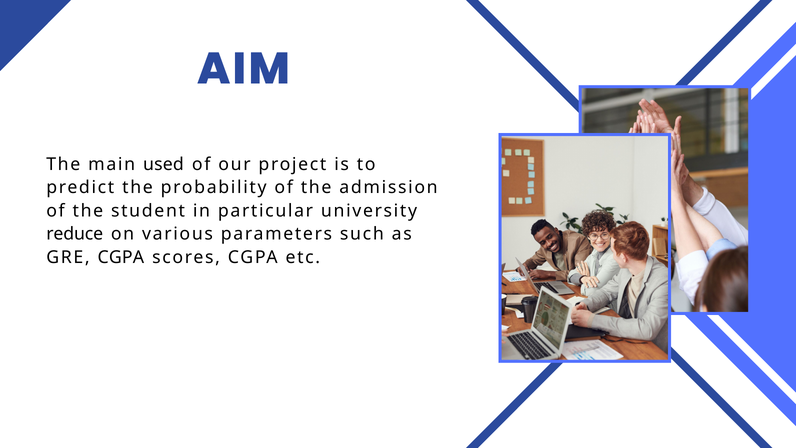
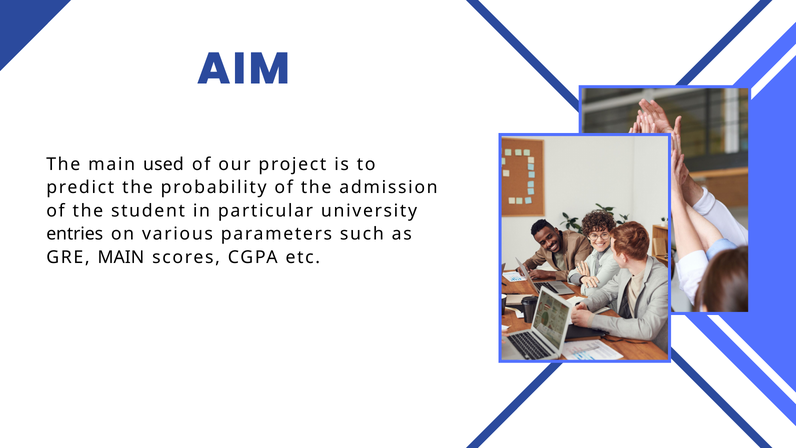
reduce: reduce -> entries
GRE CGPA: CGPA -> MAIN
